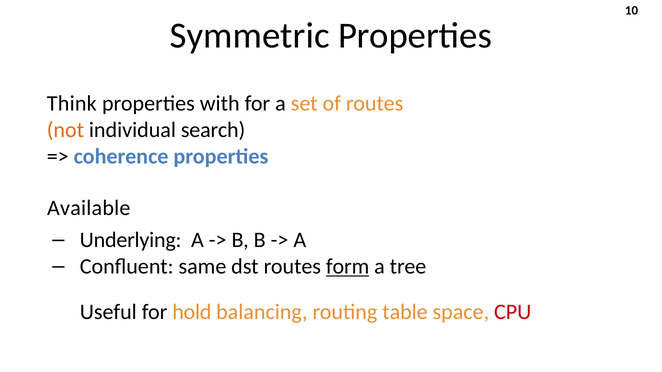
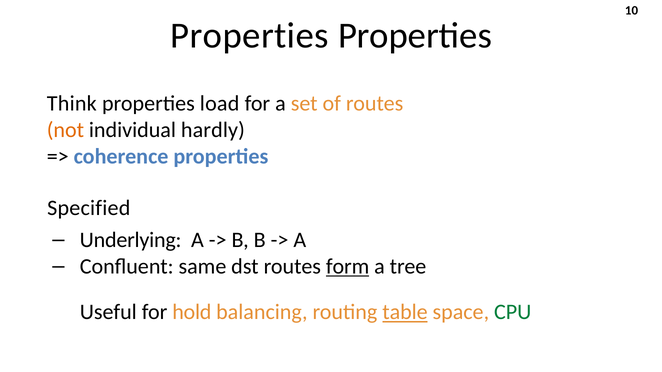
Symmetric at (250, 36): Symmetric -> Properties
with: with -> load
search: search -> hardly
Available: Available -> Specified
table underline: none -> present
CPU colour: red -> green
